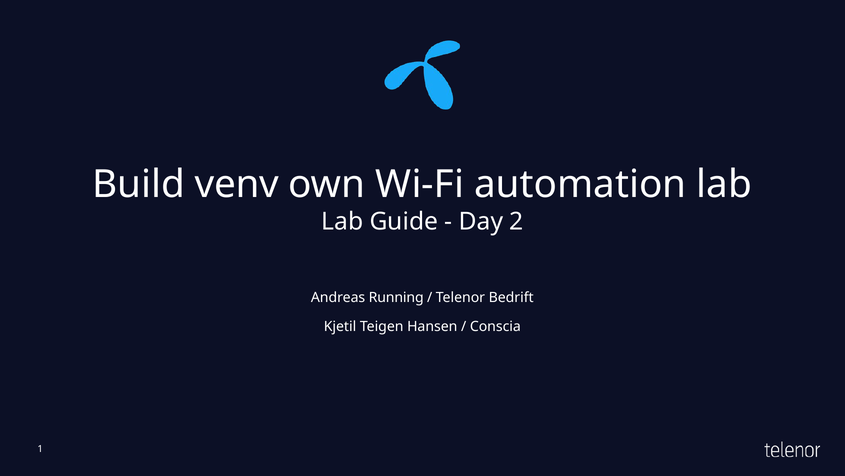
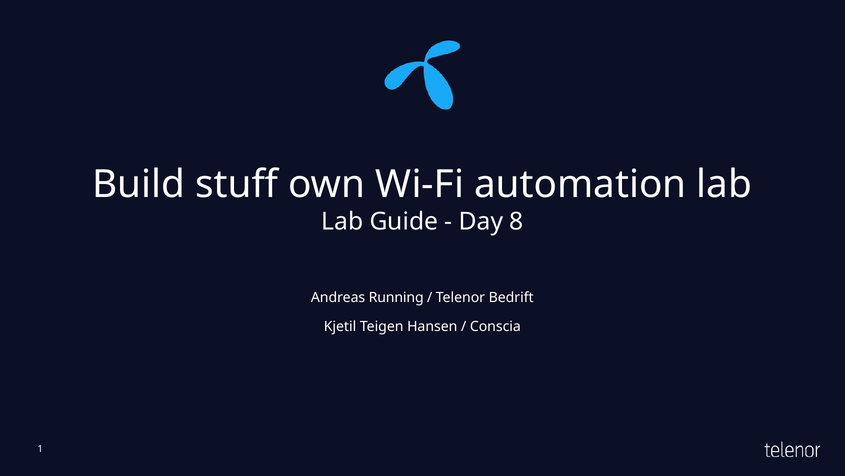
venv: venv -> stuff
2: 2 -> 8
